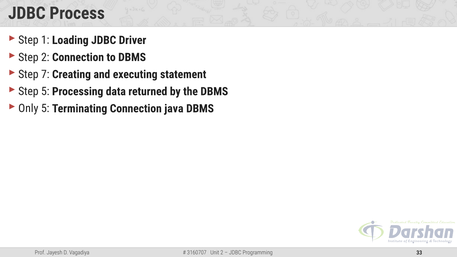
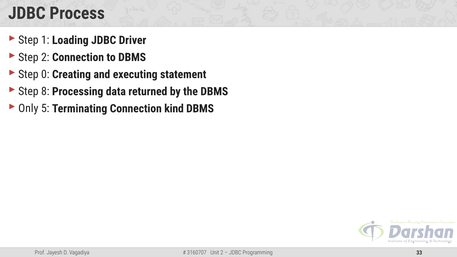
7: 7 -> 0
Step 5: 5 -> 8
java: java -> kind
